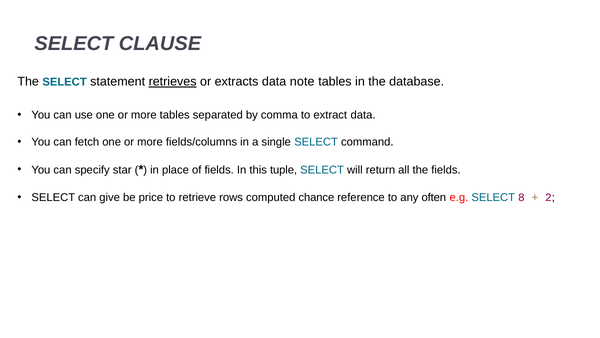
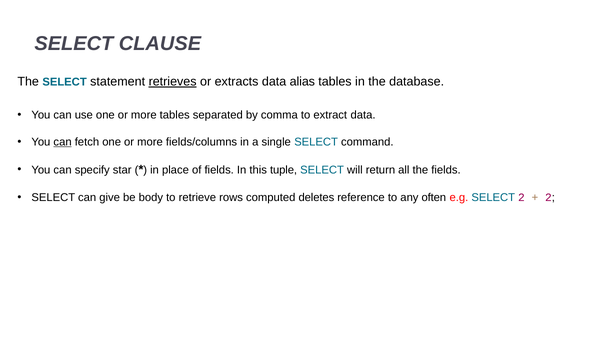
note: note -> alias
can at (63, 142) underline: none -> present
price: price -> body
chance: chance -> deletes
SELECT 8: 8 -> 2
